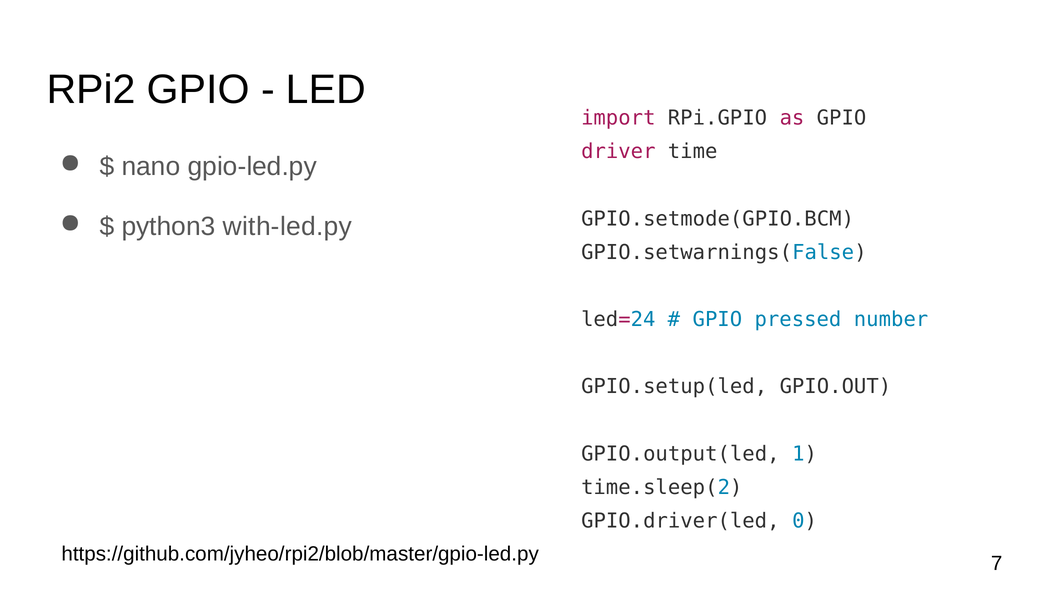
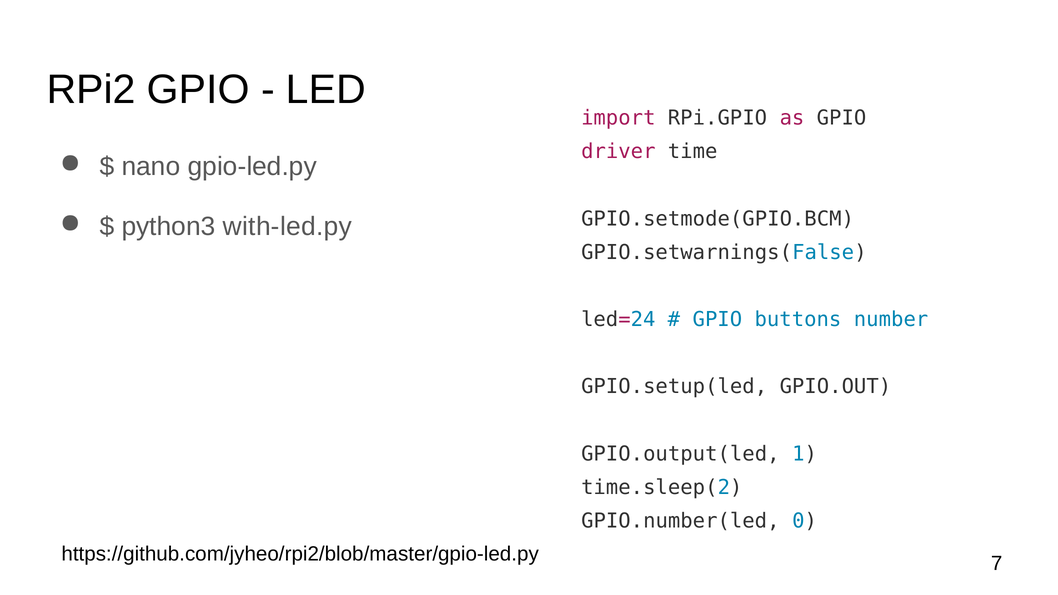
pressed: pressed -> buttons
GPIO.driver(led: GPIO.driver(led -> GPIO.number(led
